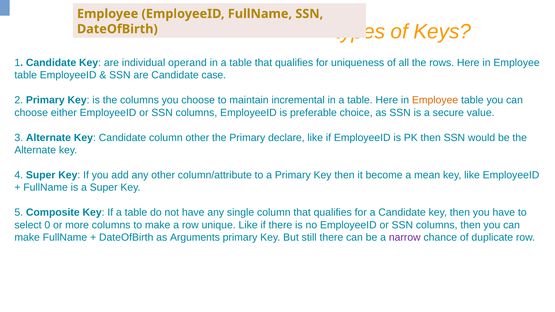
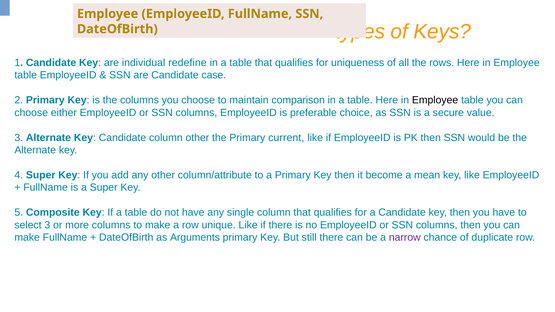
operand: operand -> redefine
incremental: incremental -> comparison
Employee at (435, 100) colour: orange -> black
declare: declare -> current
select 0: 0 -> 3
